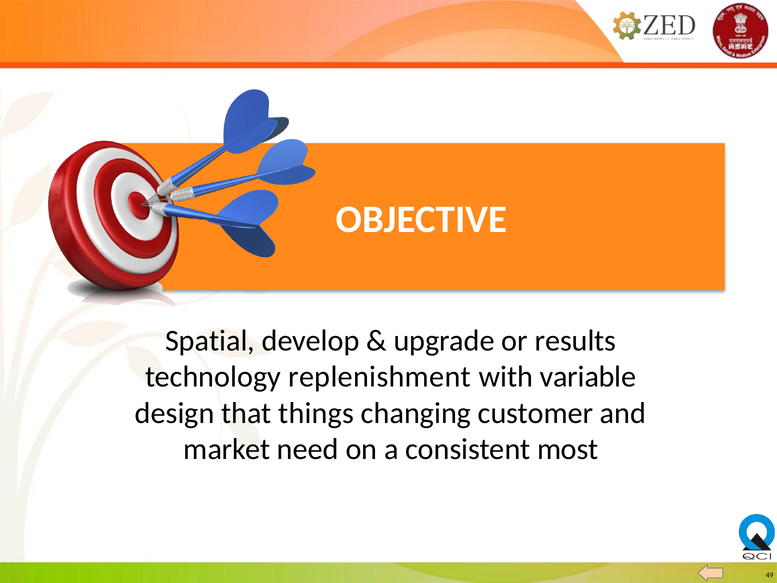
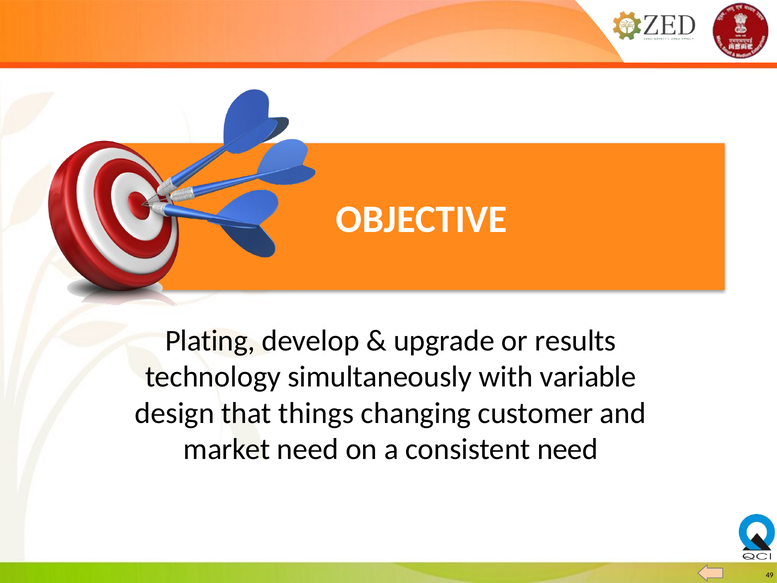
Spatial: Spatial -> Plating
replenishment: replenishment -> simultaneously
consistent most: most -> need
